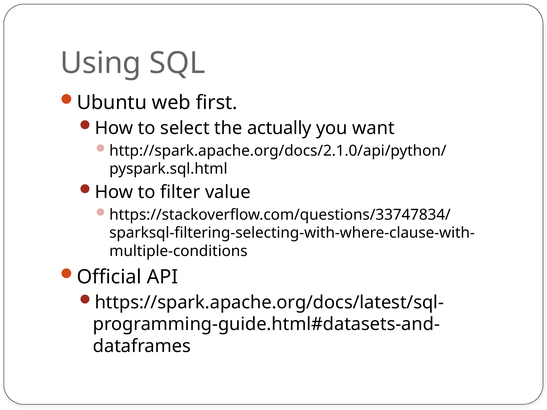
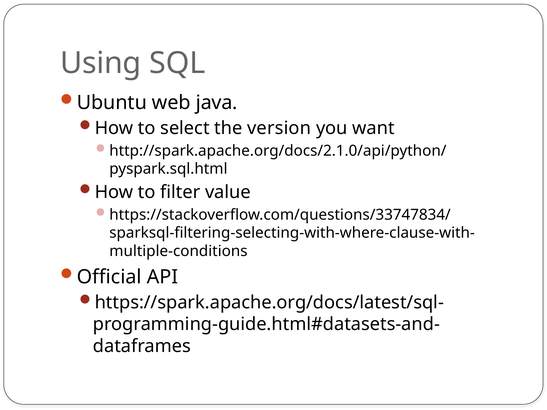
first: first -> java
actually: actually -> version
